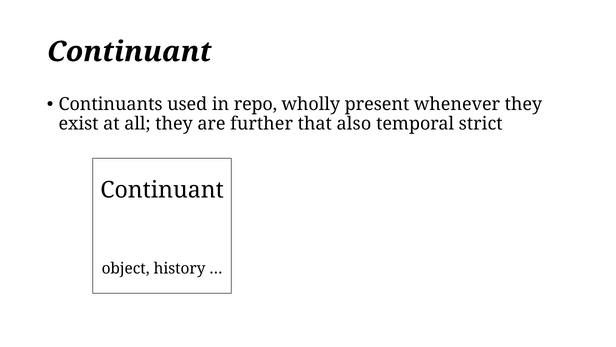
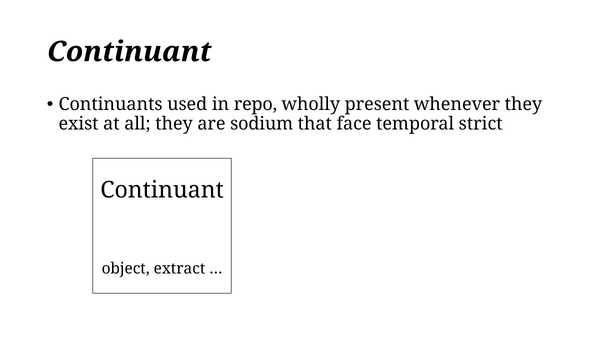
further: further -> sodium
also: also -> face
history: history -> extract
